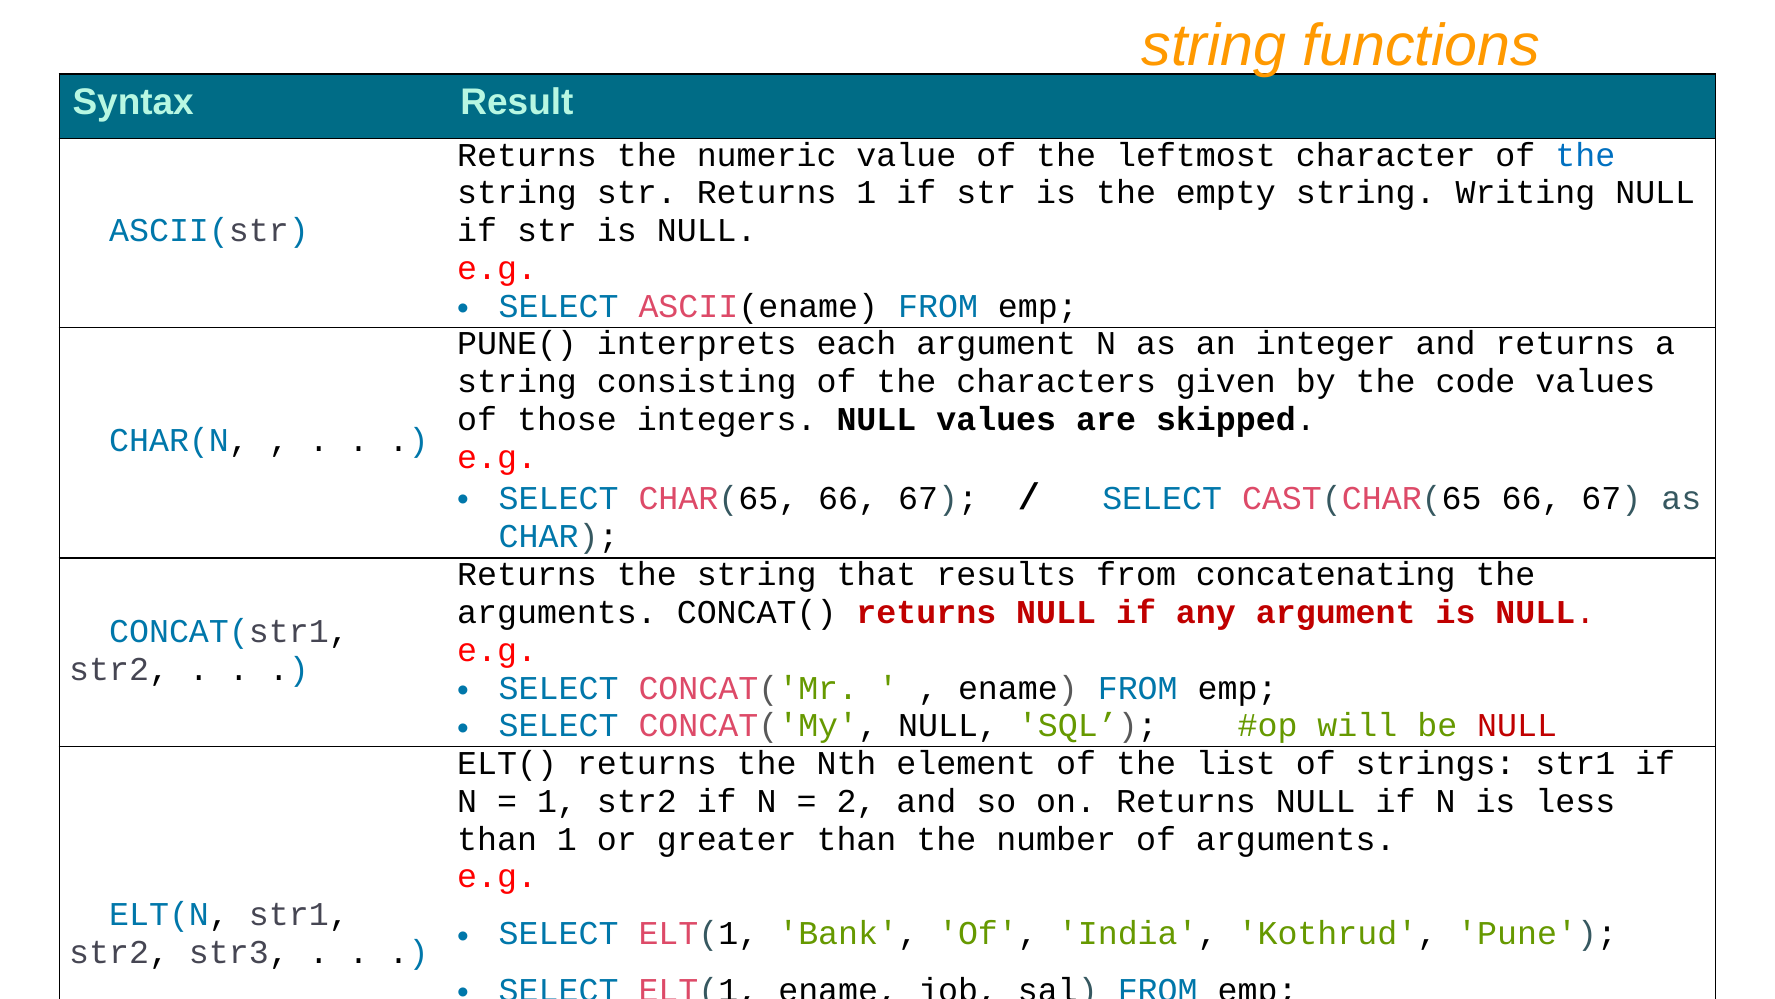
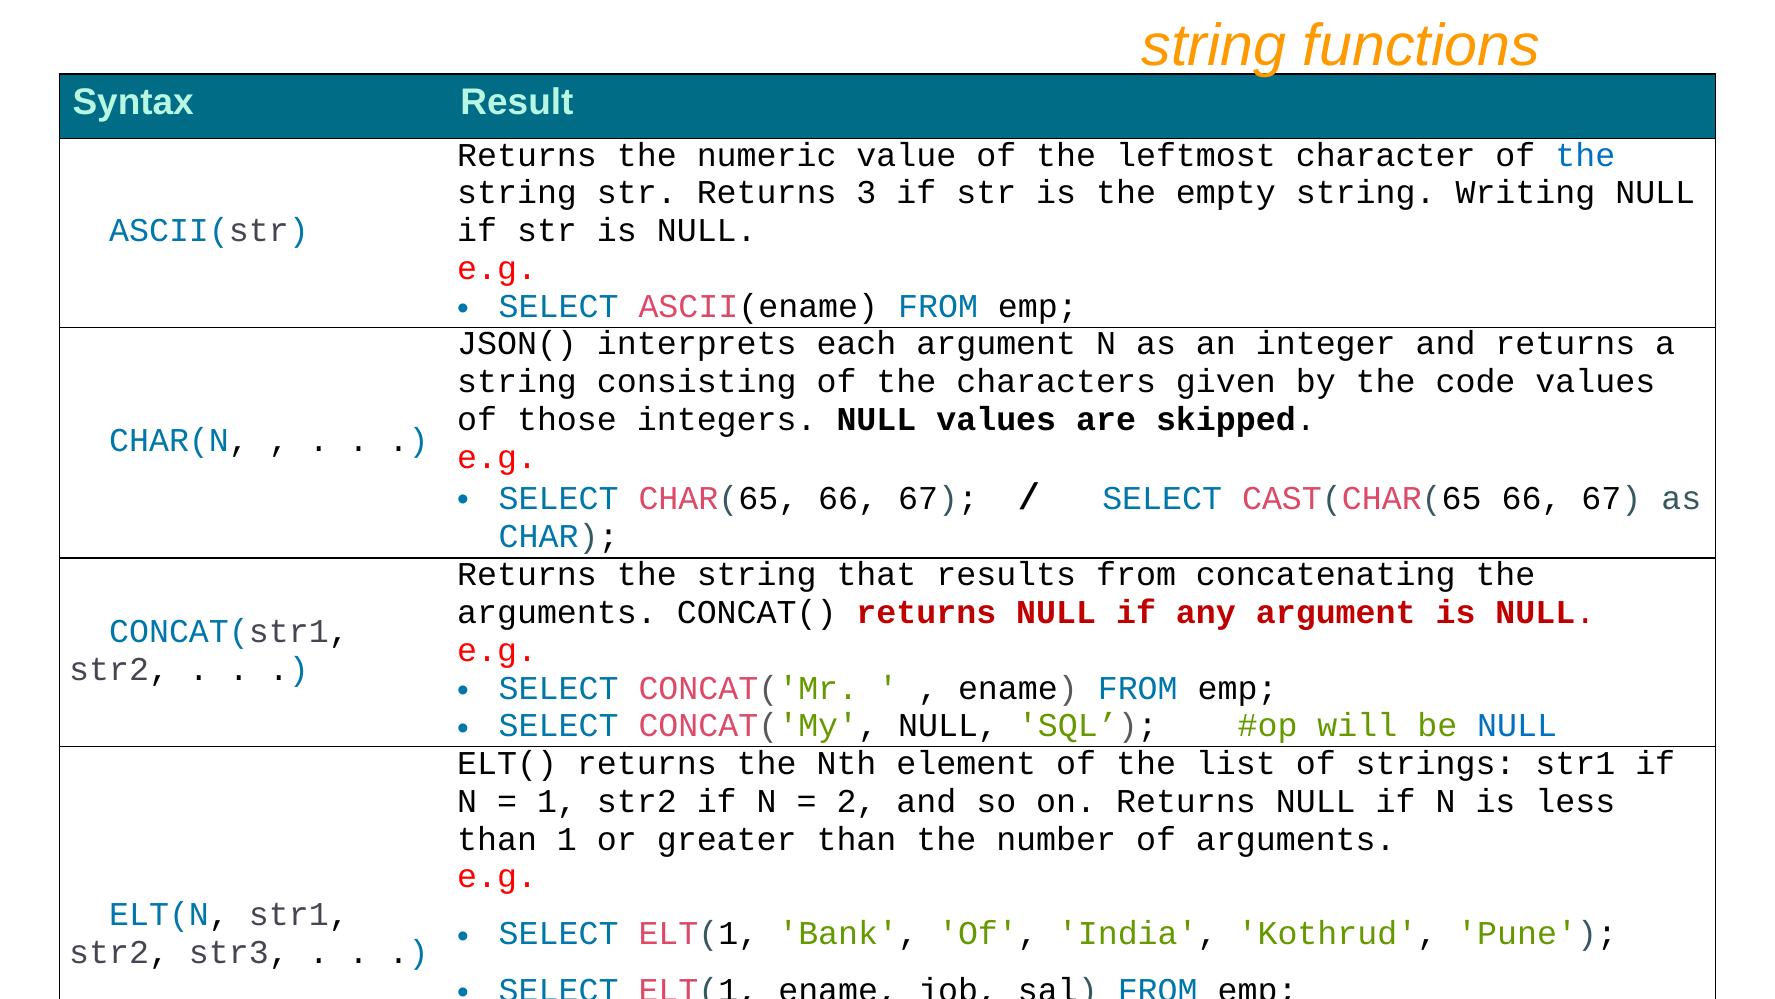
Returns 1: 1 -> 3
PUNE(: PUNE( -> JSON(
NULL at (1517, 725) colour: red -> blue
